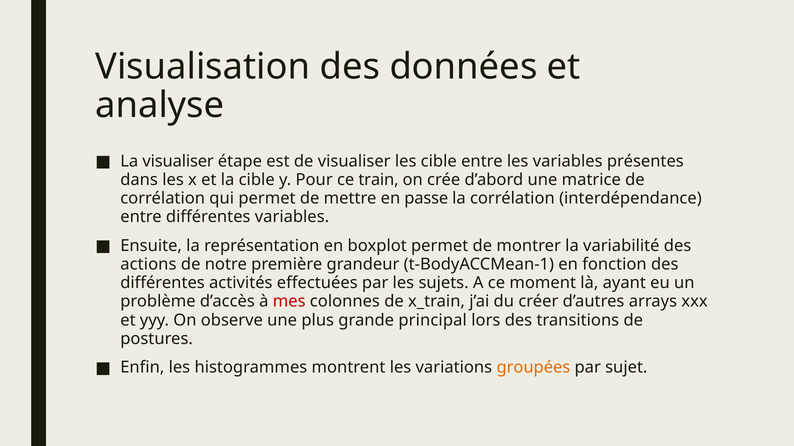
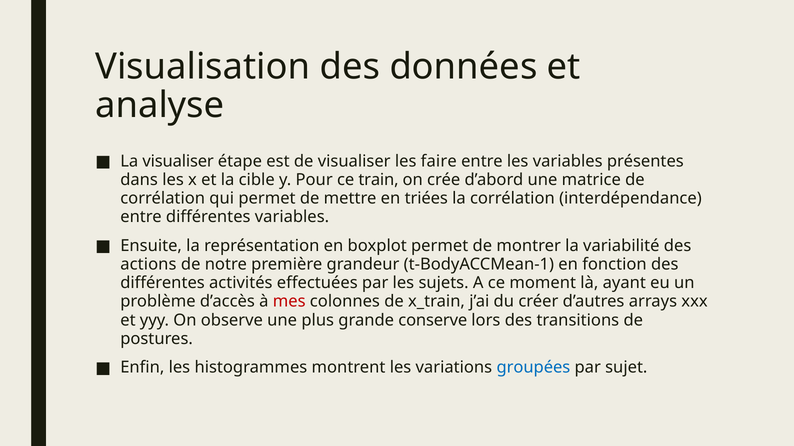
les cible: cible -> faire
passe: passe -> triées
principal: principal -> conserve
groupées colour: orange -> blue
